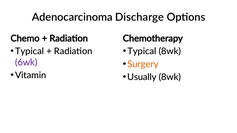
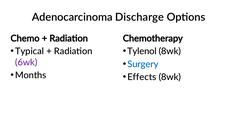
Typical at (142, 51): Typical -> Tylenol
Surgery colour: orange -> blue
Vitamin: Vitamin -> Months
Usually: Usually -> Effects
